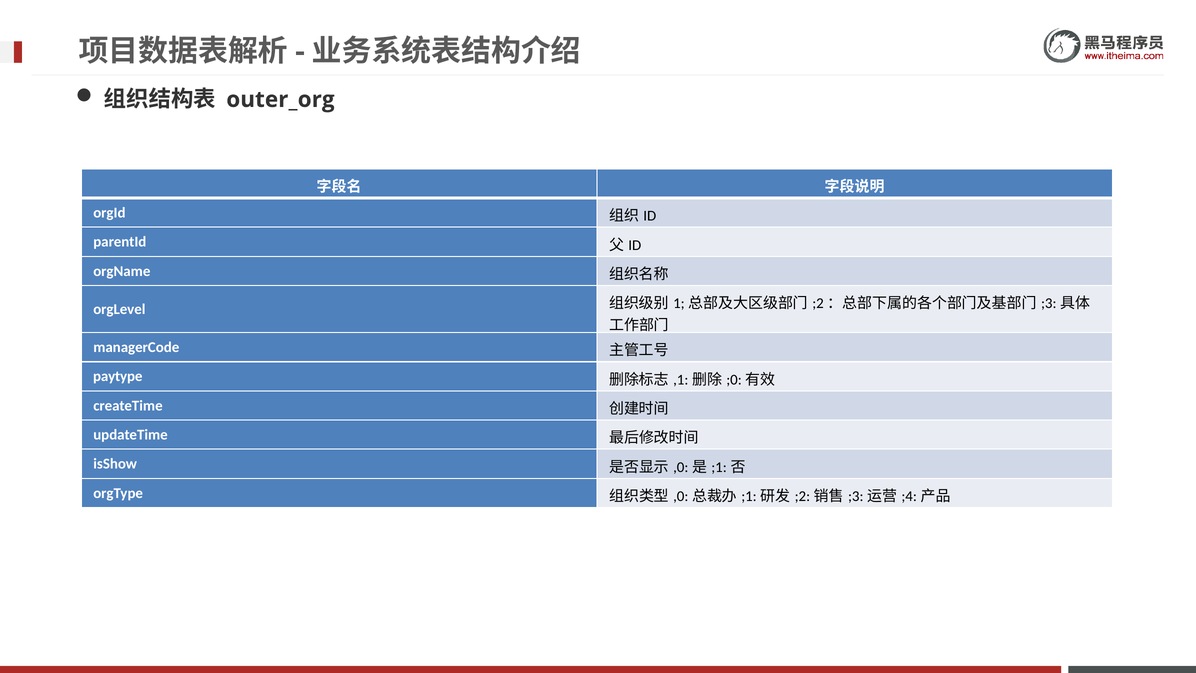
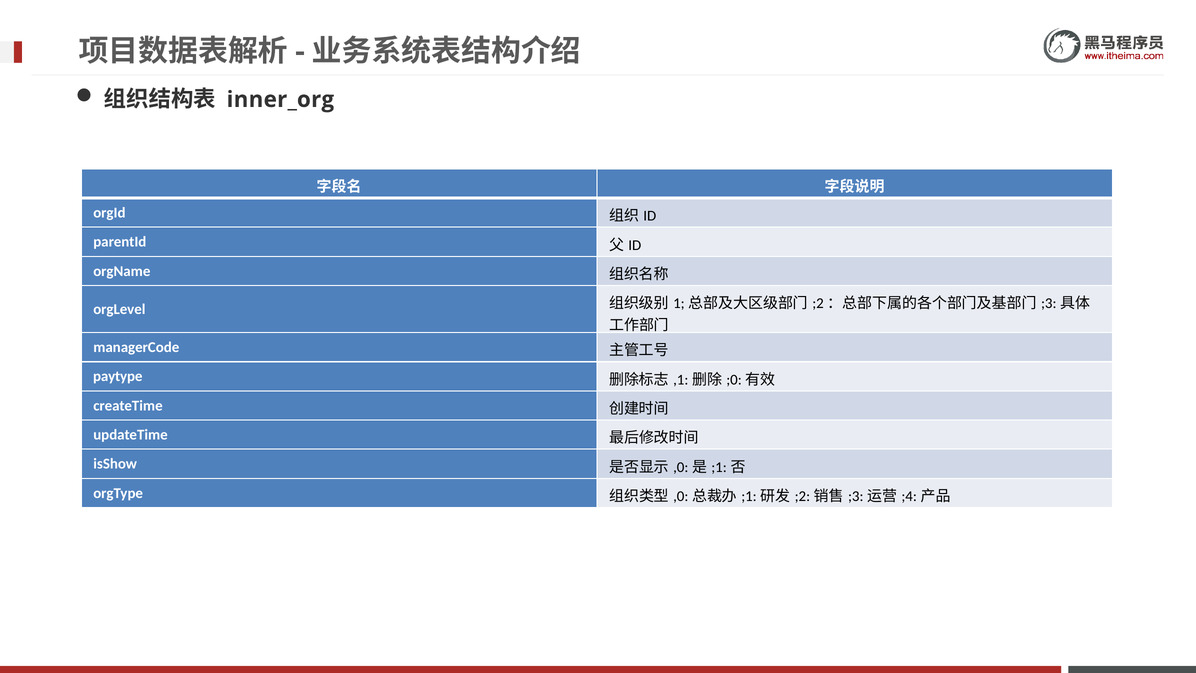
outer_org: outer_org -> inner_org
